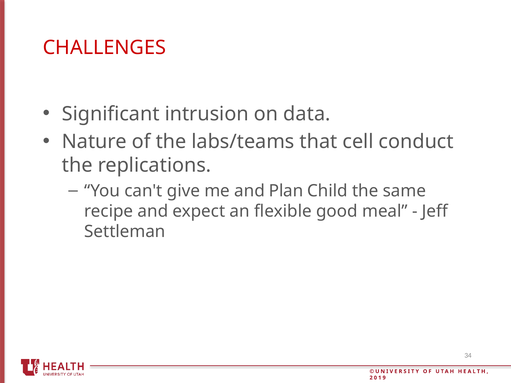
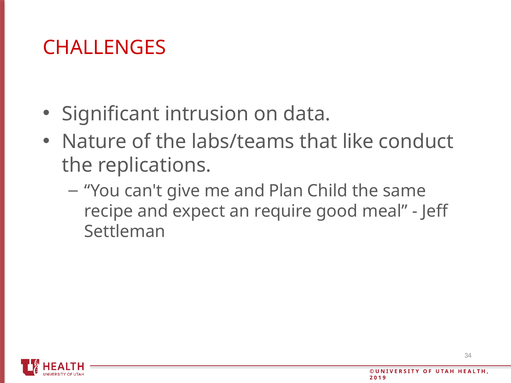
cell: cell -> like
flexible: flexible -> require
